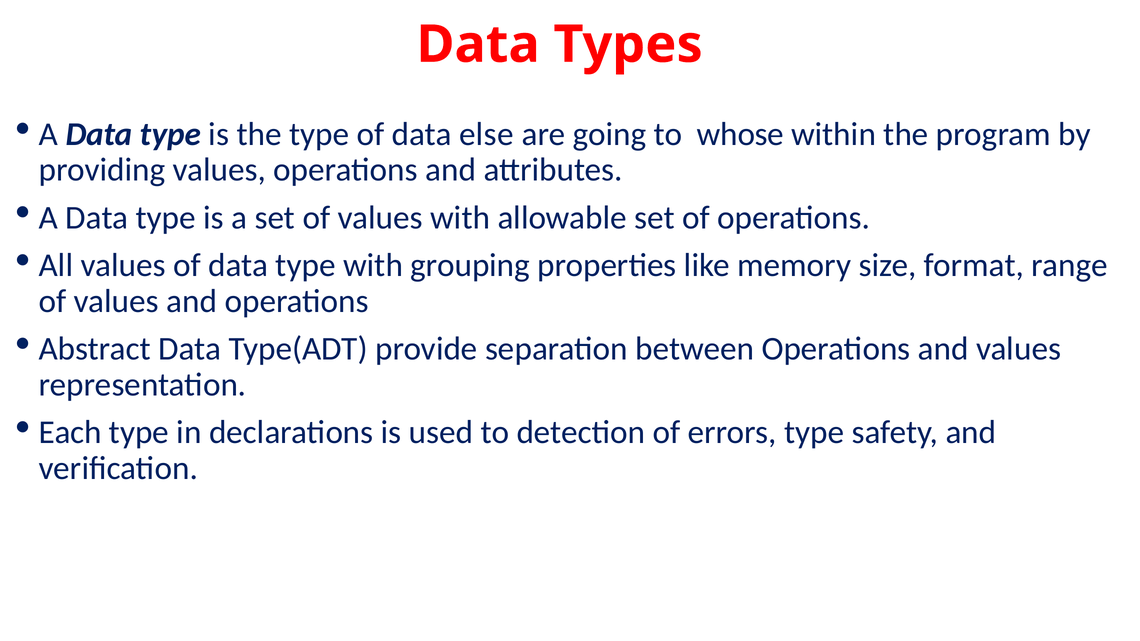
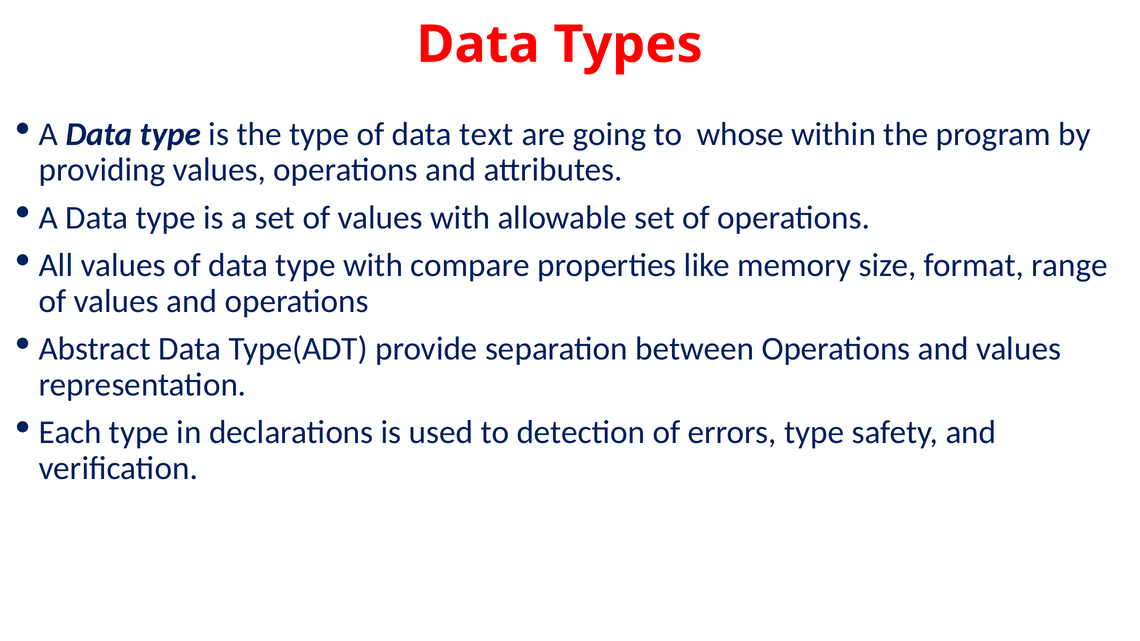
else: else -> text
grouping: grouping -> compare
